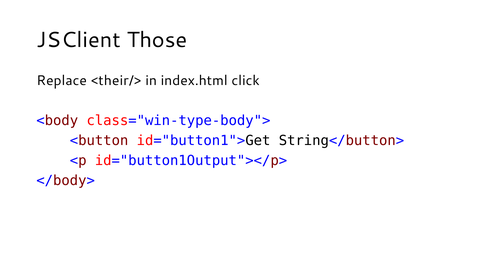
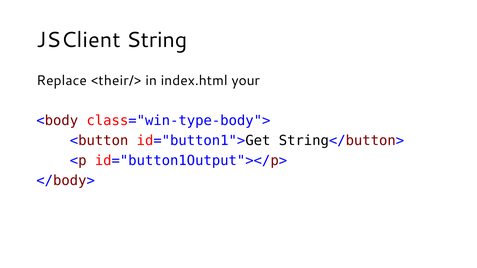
Those: Those -> String
click: click -> your
